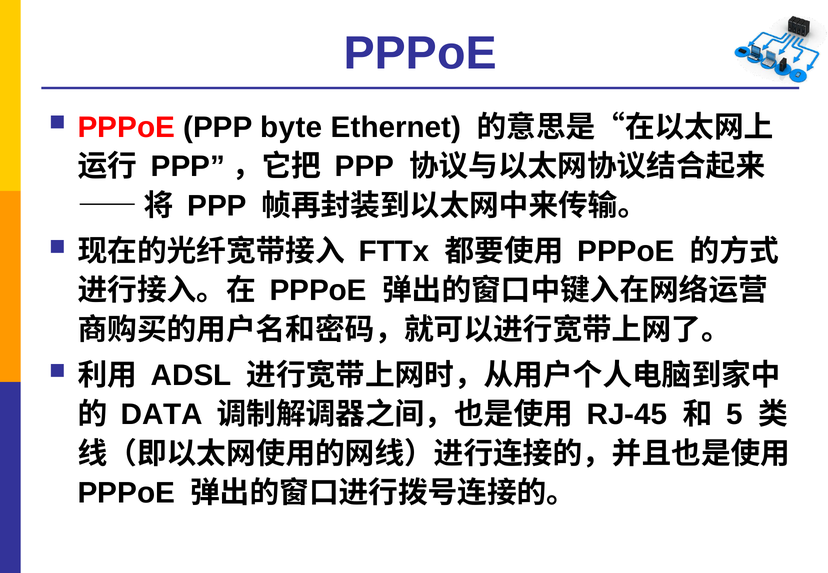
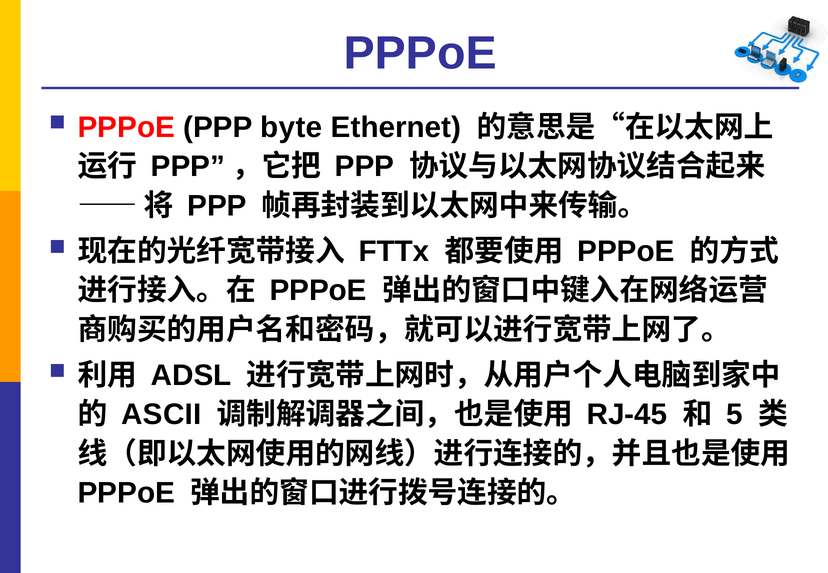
DATA: DATA -> ASCII
